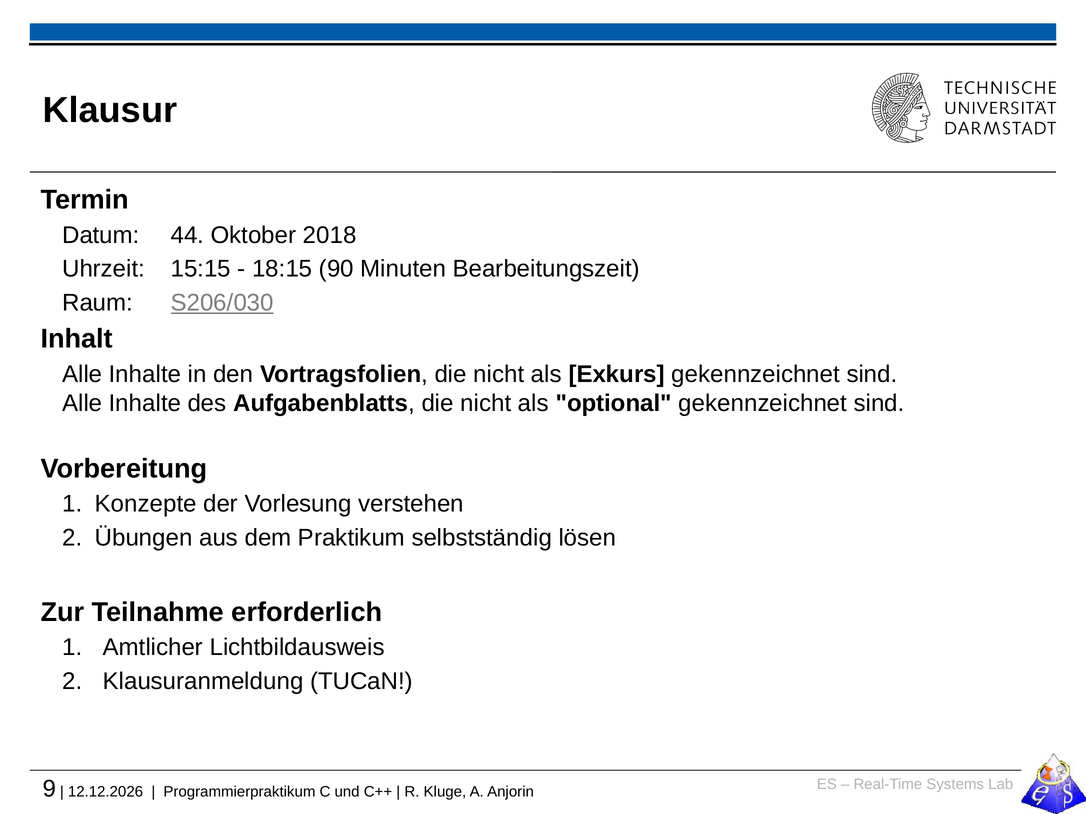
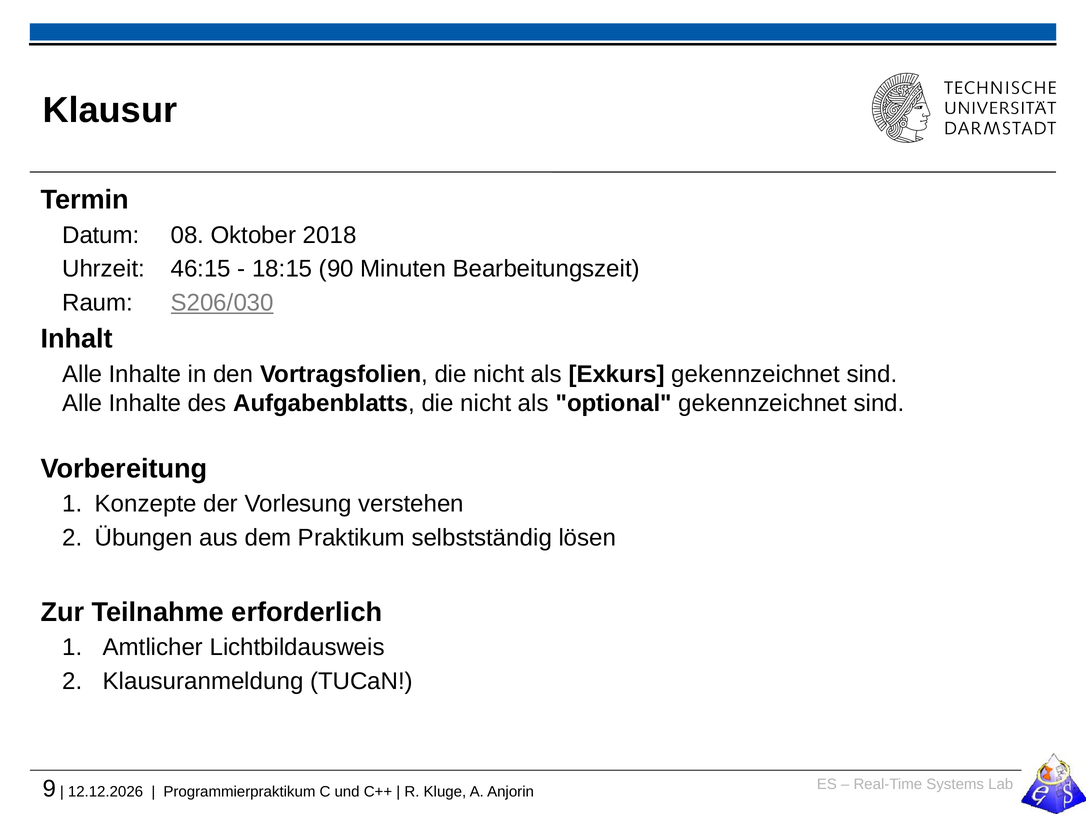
44: 44 -> 08
15:15: 15:15 -> 46:15
